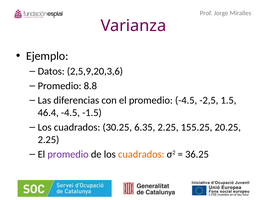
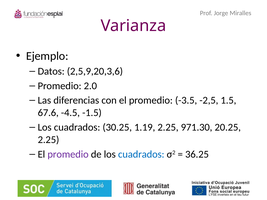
8.8: 8.8 -> 2.0
promedio -4.5: -4.5 -> -3.5
46.4: 46.4 -> 67.6
6.35: 6.35 -> 1.19
155.25: 155.25 -> 971.30
cuadrados at (141, 154) colour: orange -> blue
